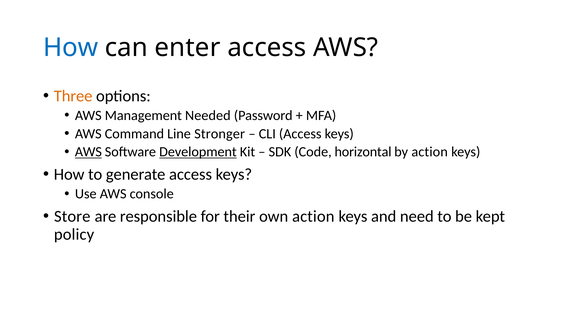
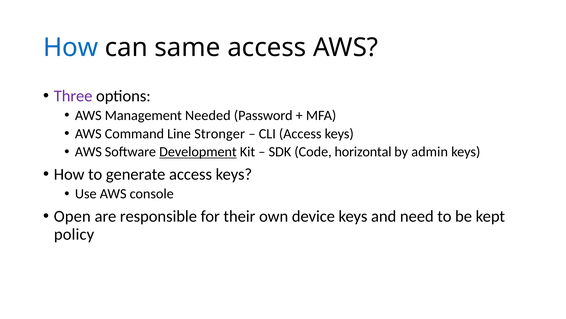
enter: enter -> same
Three colour: orange -> purple
AWS at (88, 152) underline: present -> none
by action: action -> admin
Store: Store -> Open
own action: action -> device
